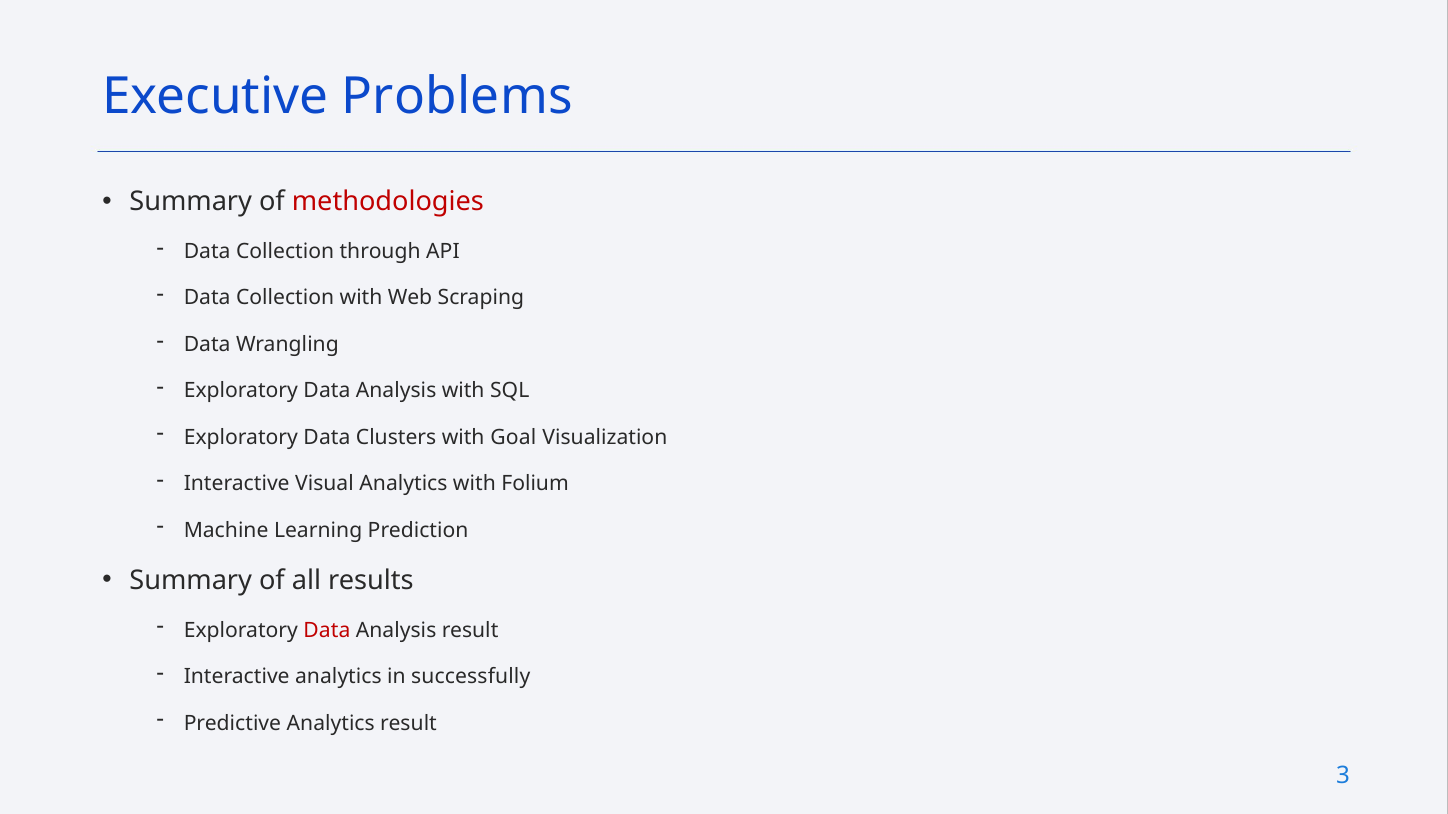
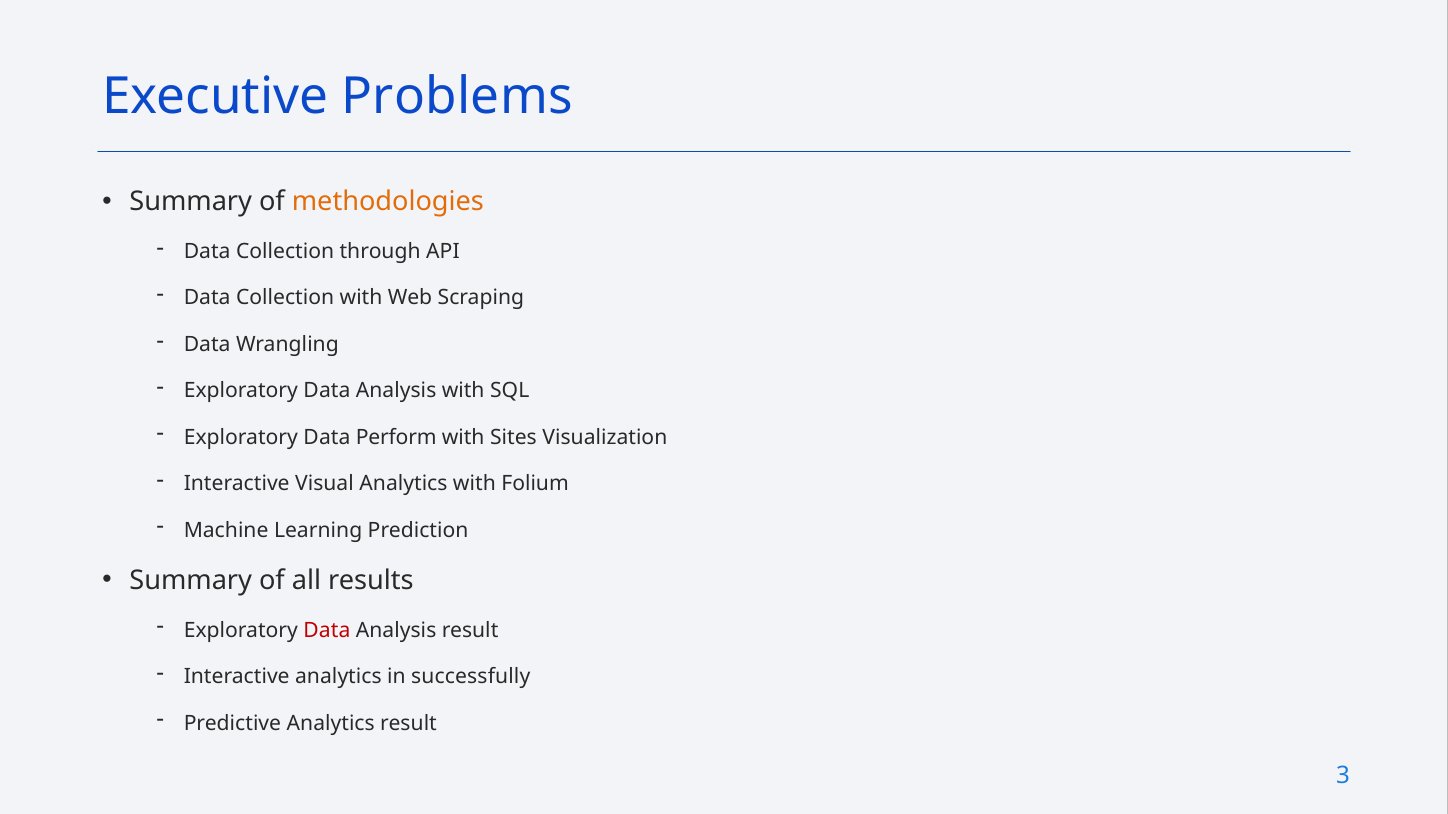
methodologies colour: red -> orange
Clusters: Clusters -> Perform
Goal: Goal -> Sites
